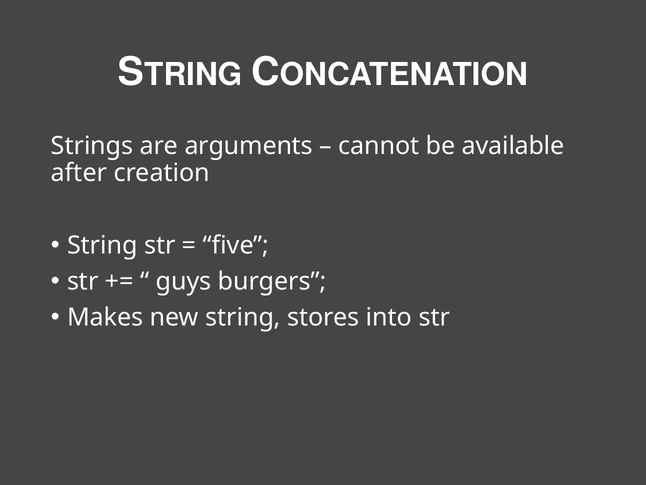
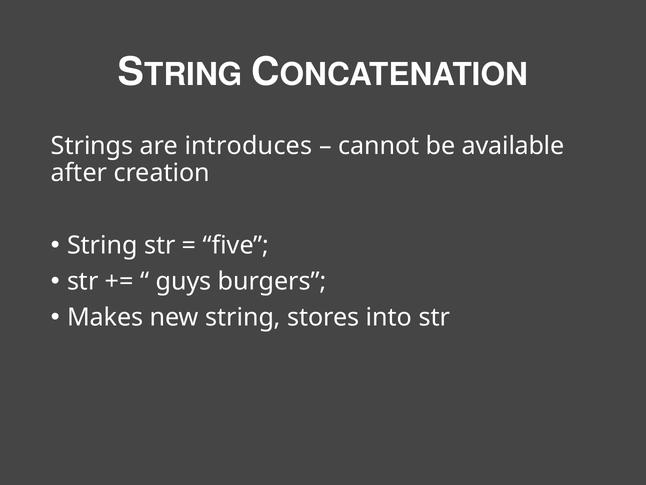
arguments: arguments -> introduces
